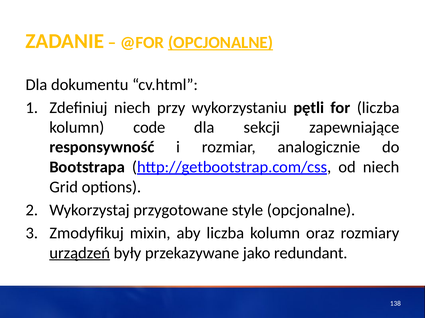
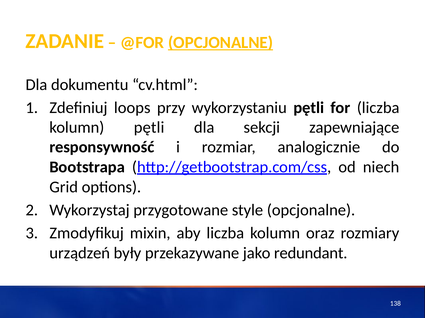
Zdefiniuj niech: niech -> loops
kolumn code: code -> pętli
urządzeń underline: present -> none
